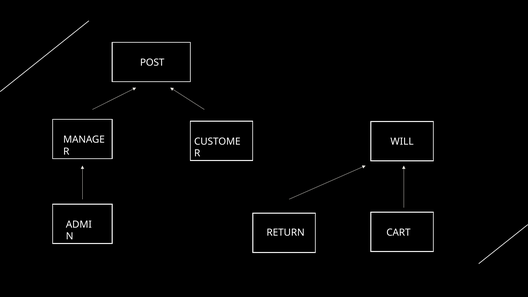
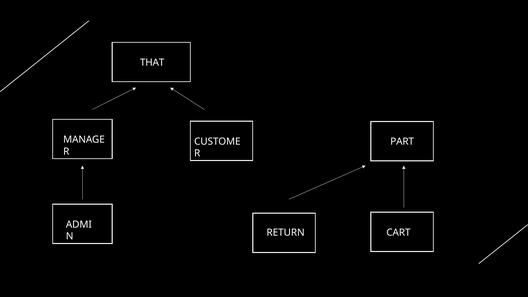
POST: POST -> THAT
WILL: WILL -> PART
